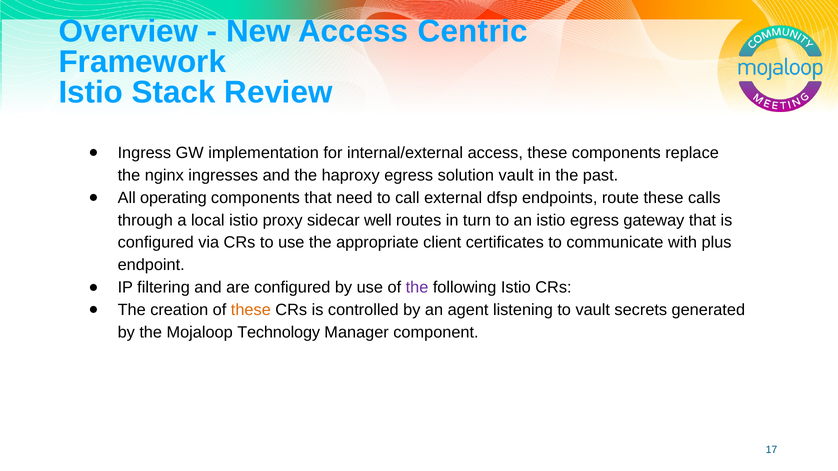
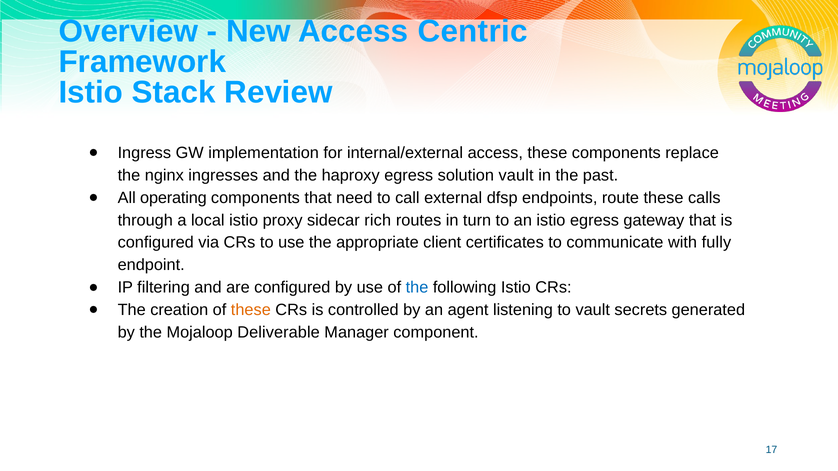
well: well -> rich
plus: plus -> fully
the at (417, 288) colour: purple -> blue
Technology: Technology -> Deliverable
